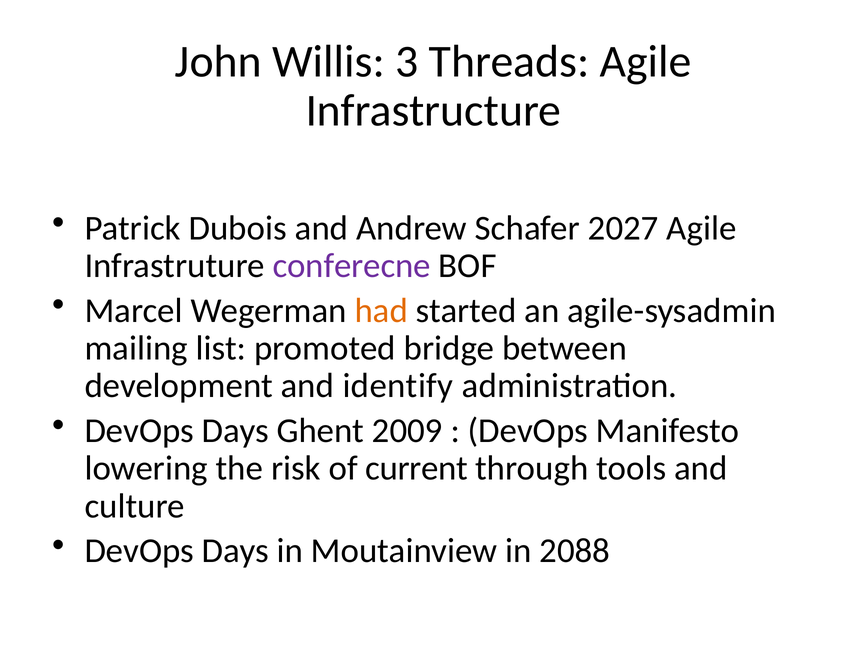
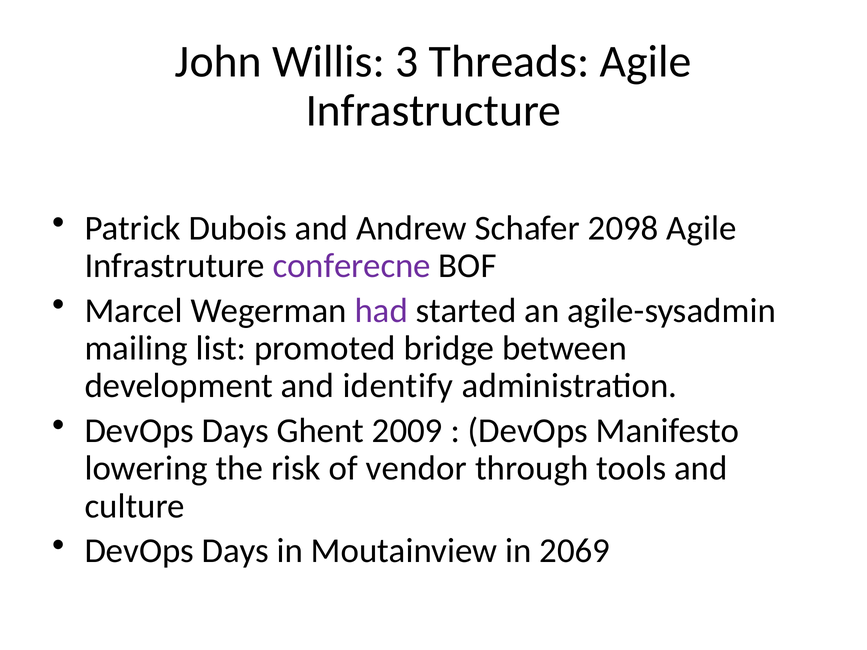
2027: 2027 -> 2098
had colour: orange -> purple
current: current -> vendor
2088: 2088 -> 2069
